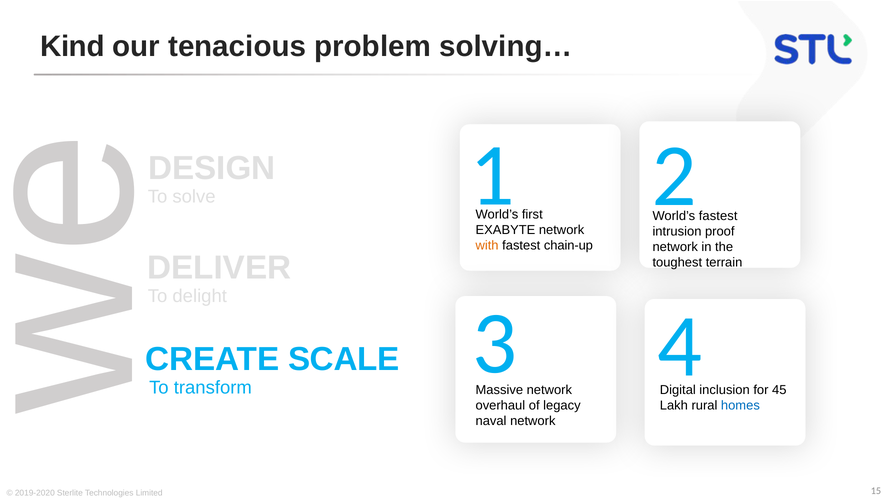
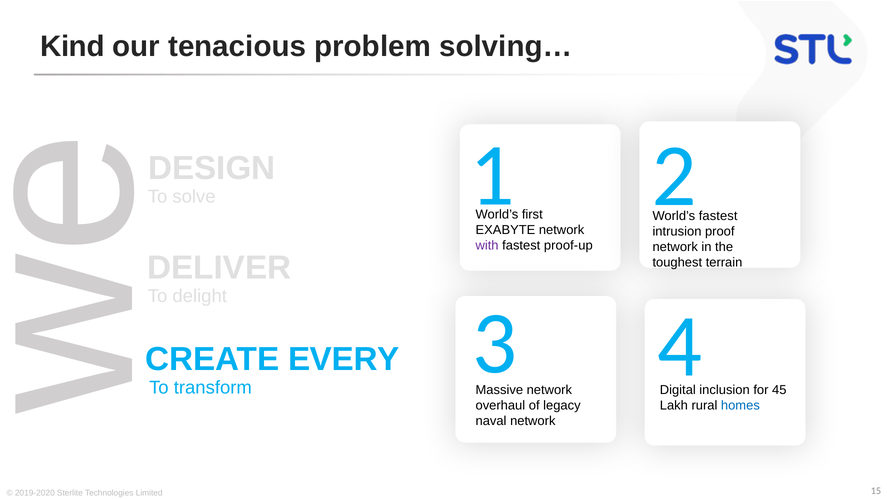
with colour: orange -> purple
chain-up: chain-up -> proof-up
SCALE: SCALE -> EVERY
